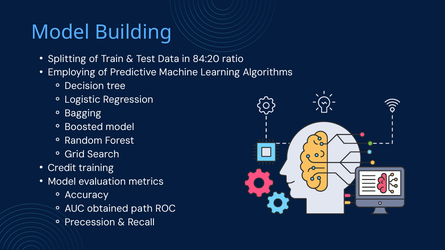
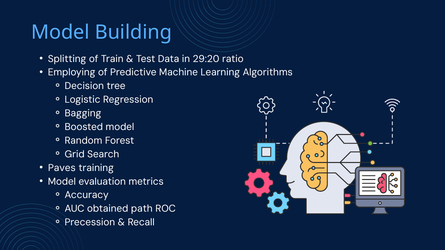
84:20: 84:20 -> 29:20
Credit: Credit -> Paves
